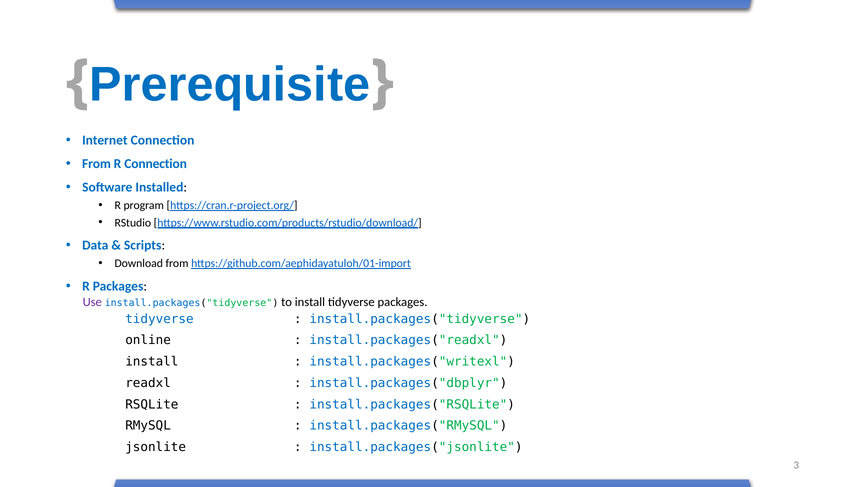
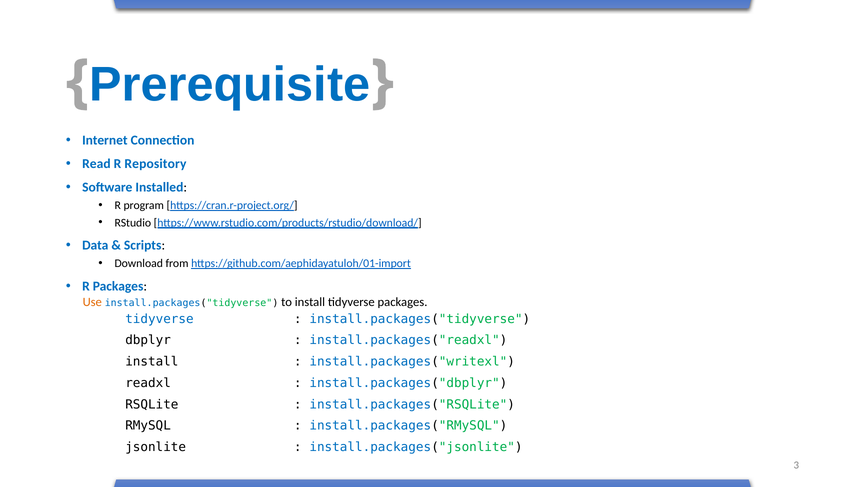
From at (96, 164): From -> Read
R Connection: Connection -> Repository
Use colour: purple -> orange
online: online -> dbplyr
